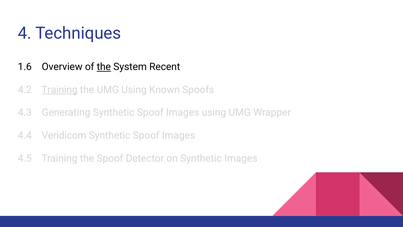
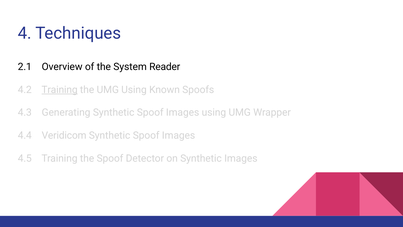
1.6: 1.6 -> 2.1
the at (104, 67) underline: present -> none
Recent: Recent -> Reader
